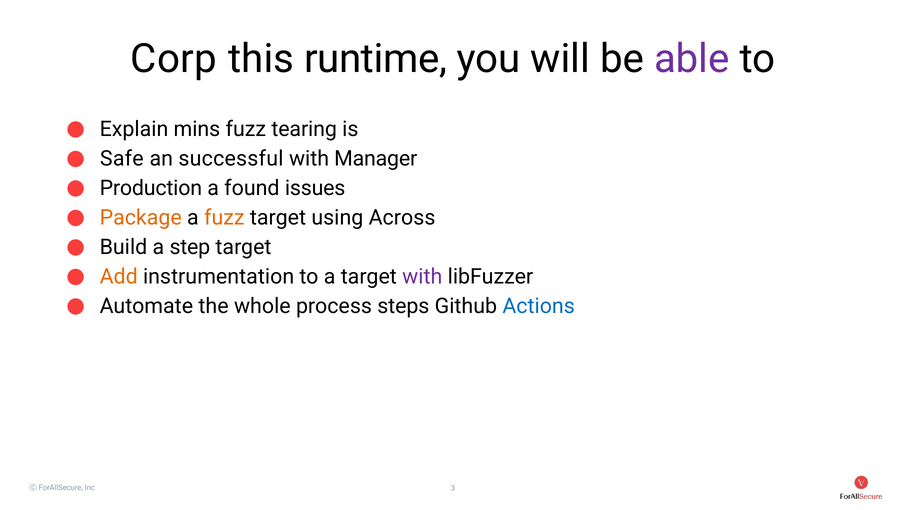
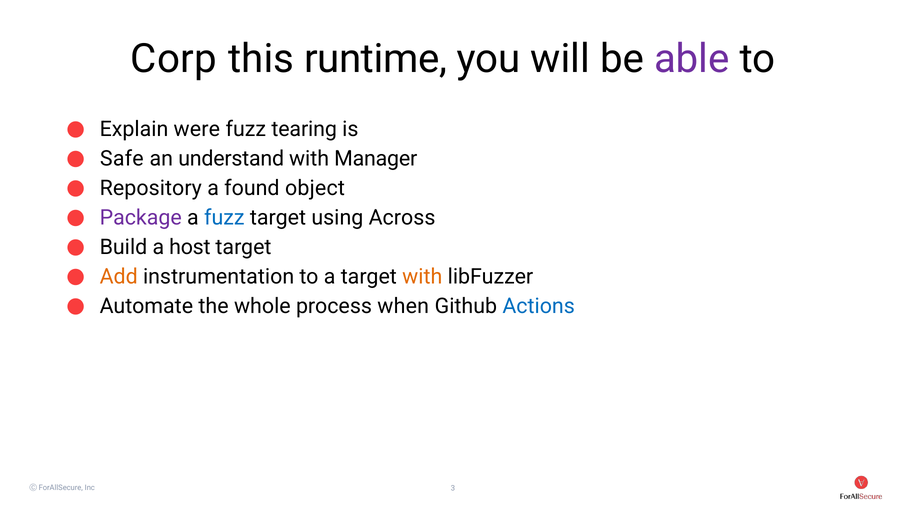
mins: mins -> were
successful: successful -> understand
Production: Production -> Repository
issues: issues -> object
Package colour: orange -> purple
fuzz at (224, 218) colour: orange -> blue
step: step -> host
with at (422, 277) colour: purple -> orange
steps: steps -> when
